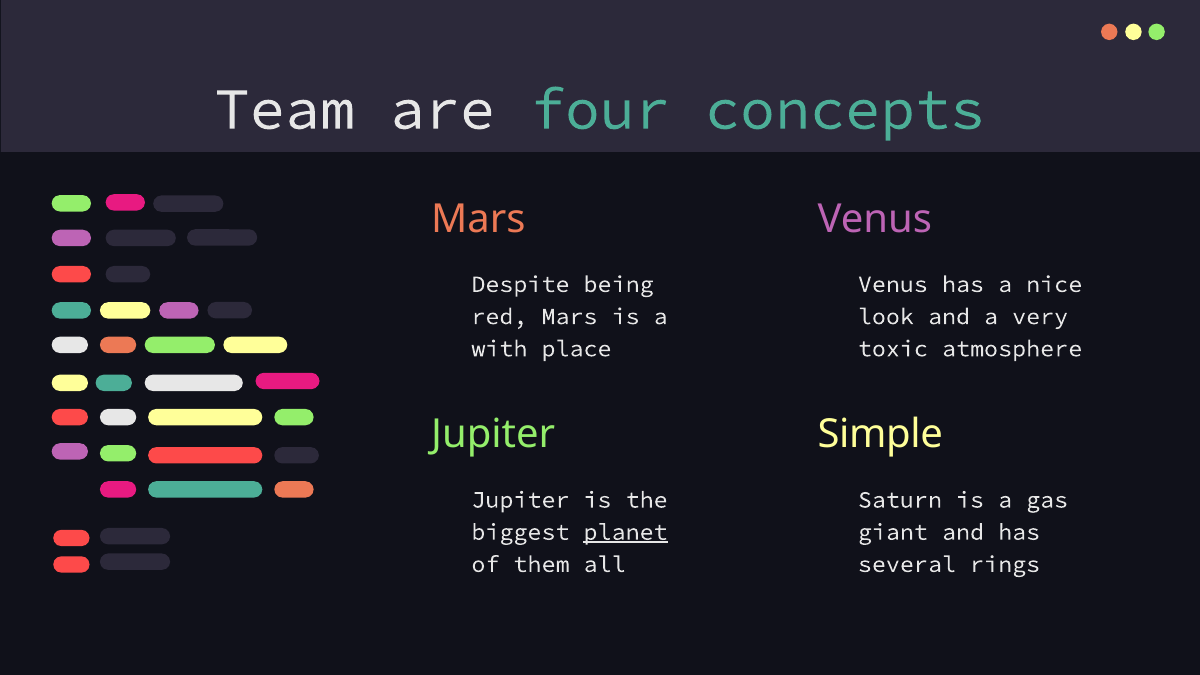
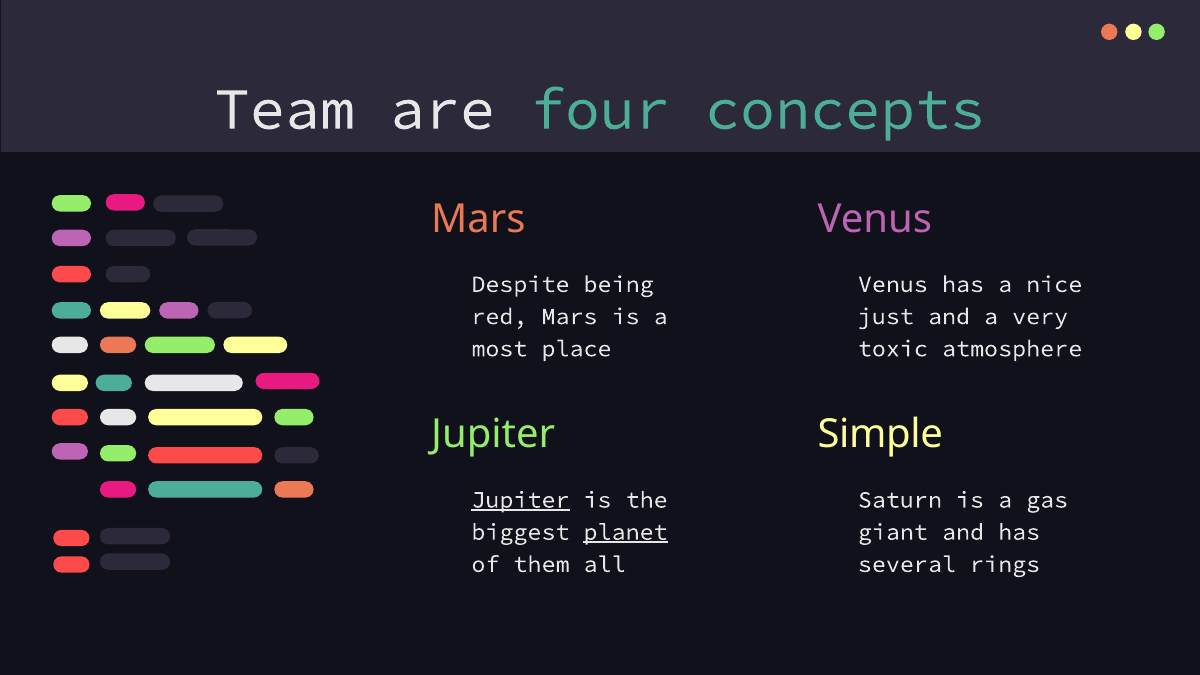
look: look -> just
with: with -> most
Jupiter at (520, 500) underline: none -> present
